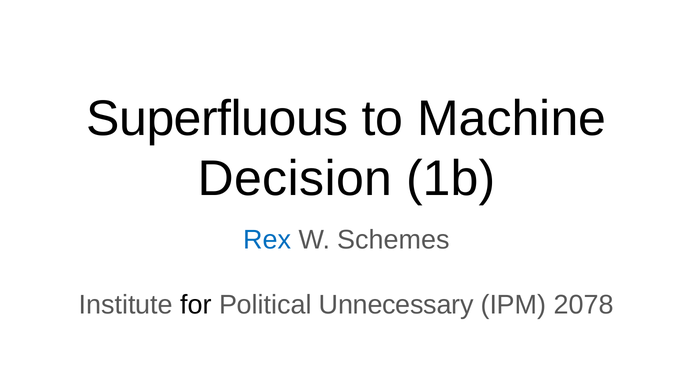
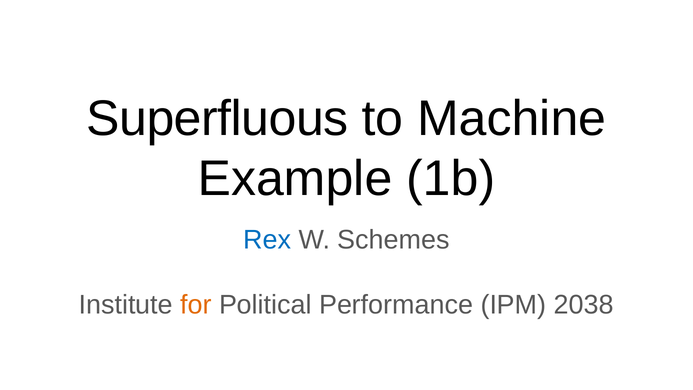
Decision: Decision -> Example
for colour: black -> orange
Unnecessary: Unnecessary -> Performance
2078: 2078 -> 2038
